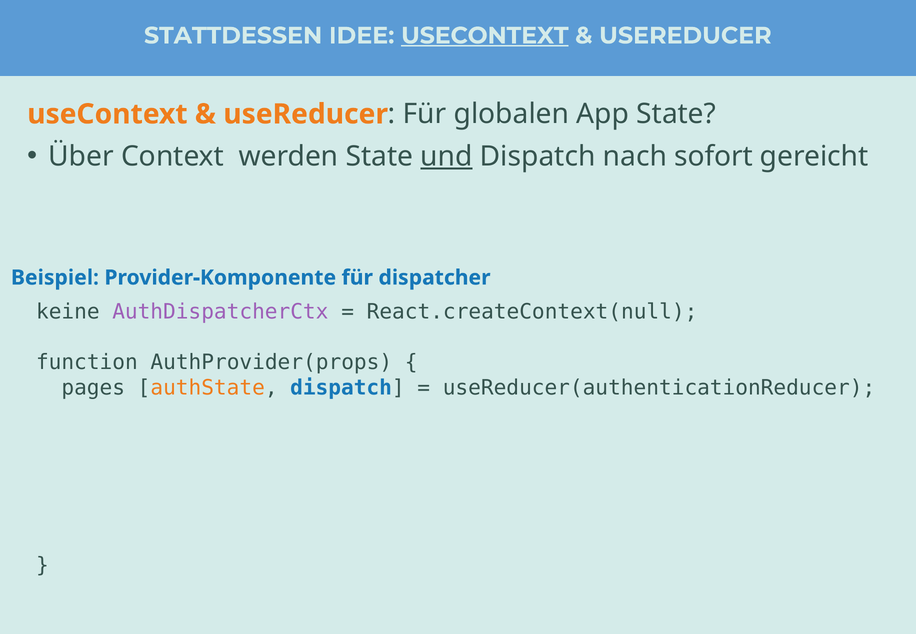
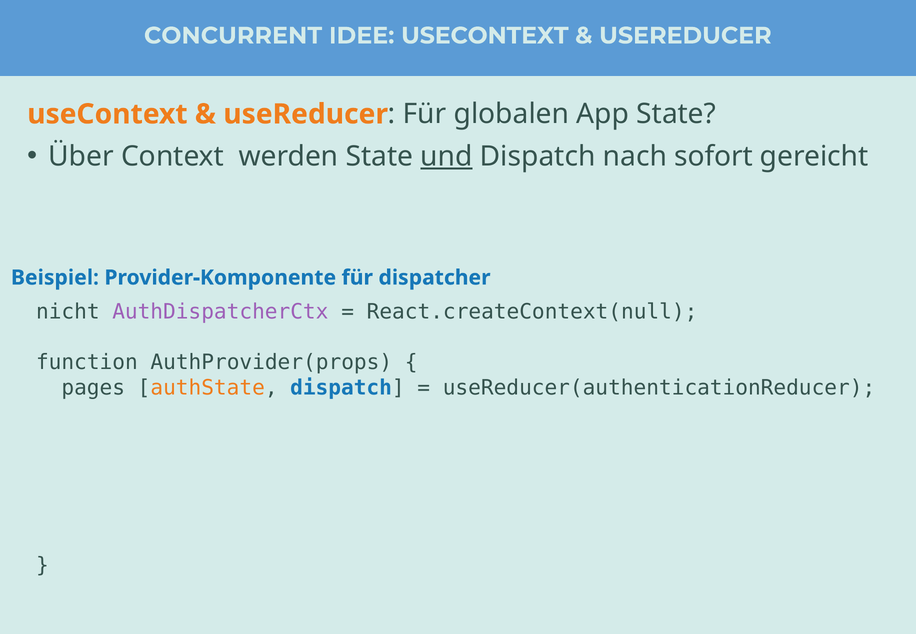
STATTDESSEN: STATTDESSEN -> CONCURRENT
USECONTEXT at (485, 36) underline: present -> none
keine: keine -> nicht
